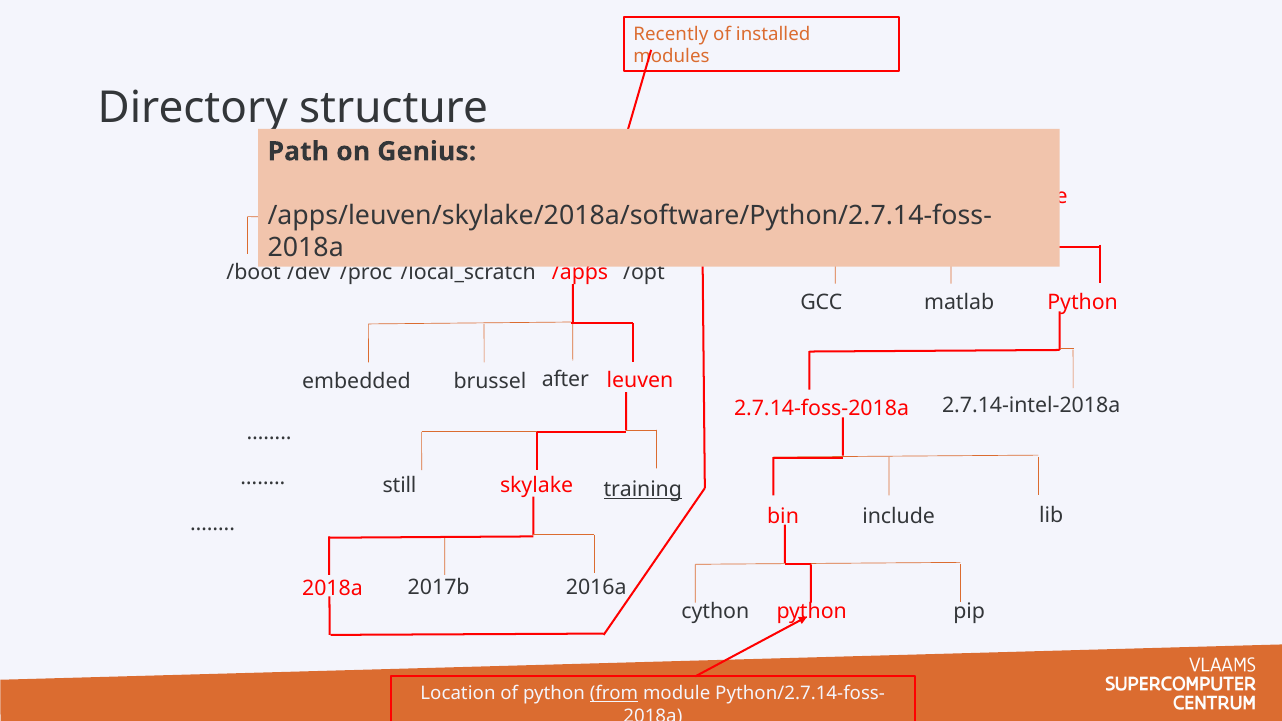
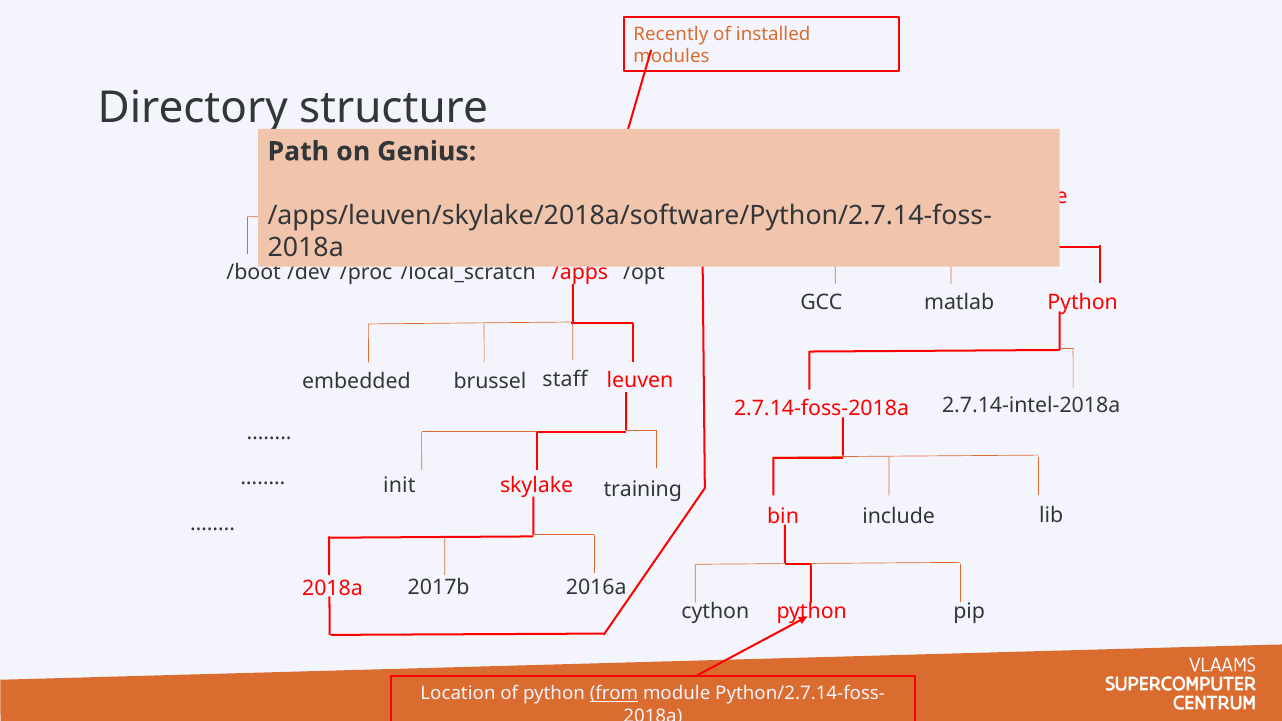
after: after -> staff
still: still -> init
training underline: present -> none
